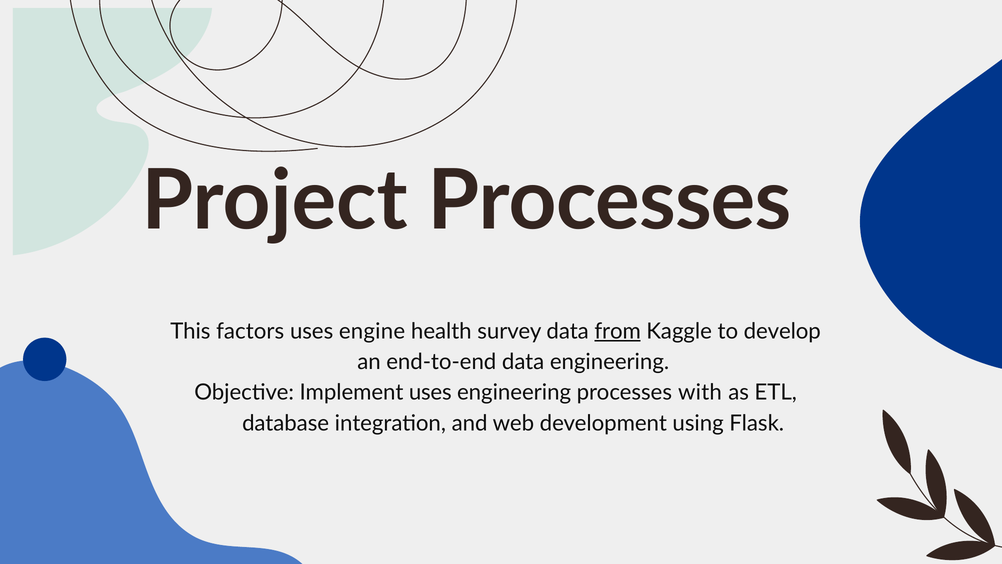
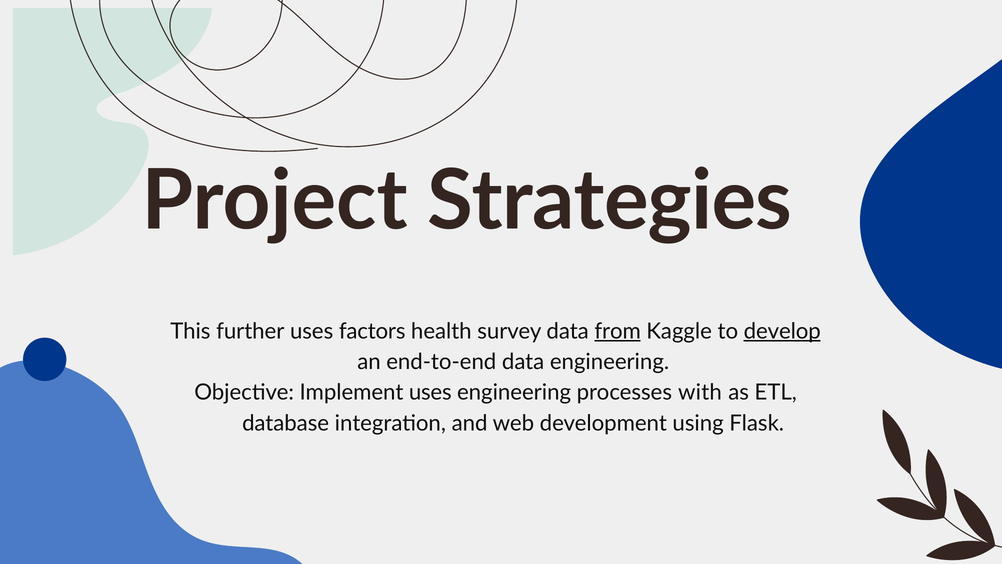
Processes at (610, 201): Processes -> Strategies
factors: factors -> further
engine: engine -> factors
develop underline: none -> present
